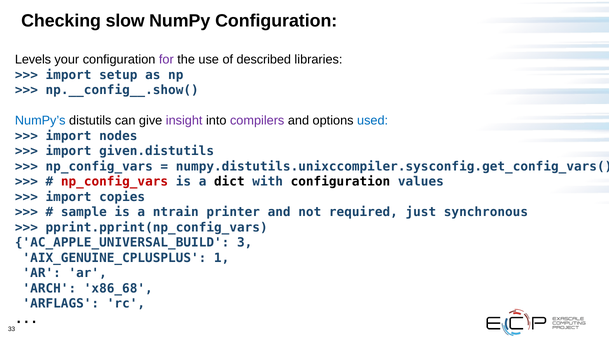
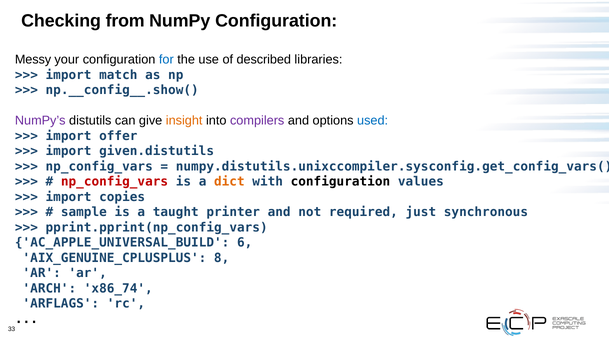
slow: slow -> from
Levels: Levels -> Messy
for colour: purple -> blue
setup: setup -> match
NumPy’s colour: blue -> purple
insight colour: purple -> orange
nodes: nodes -> offer
dict colour: black -> orange
ntrain: ntrain -> taught
3: 3 -> 6
1: 1 -> 8
x86_68: x86_68 -> x86_74
